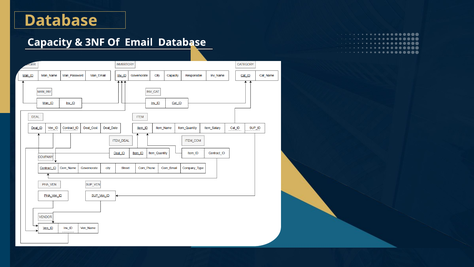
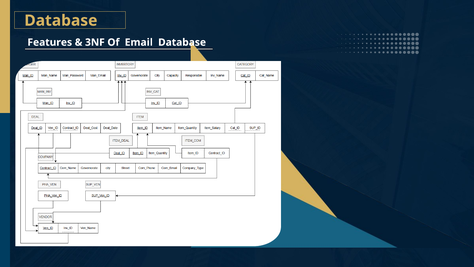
Capacity: Capacity -> Features
